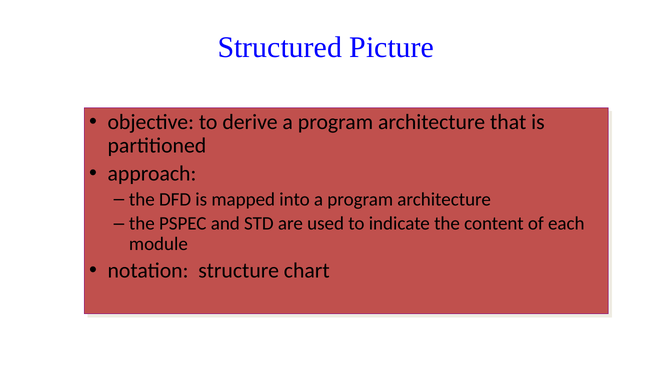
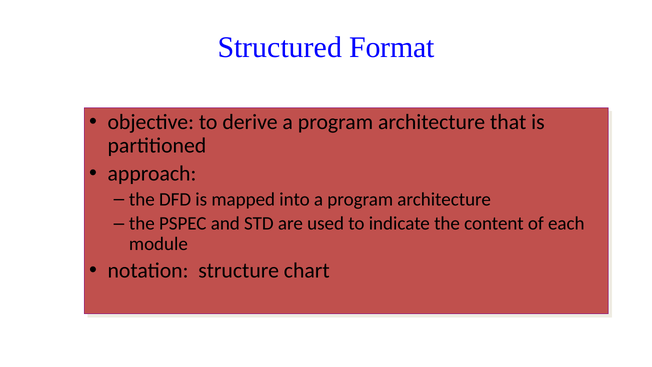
Picture: Picture -> Format
